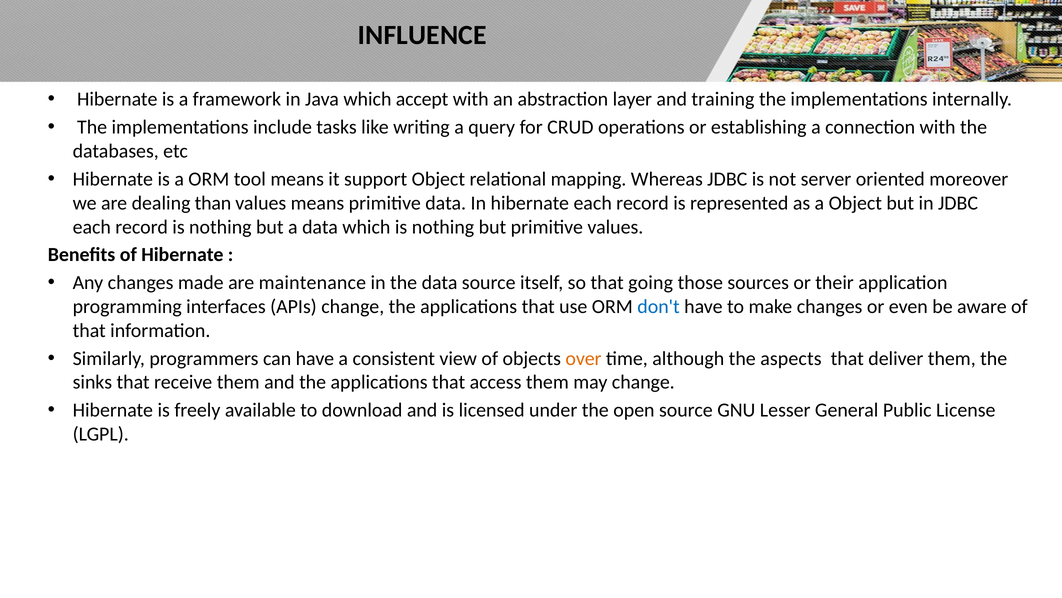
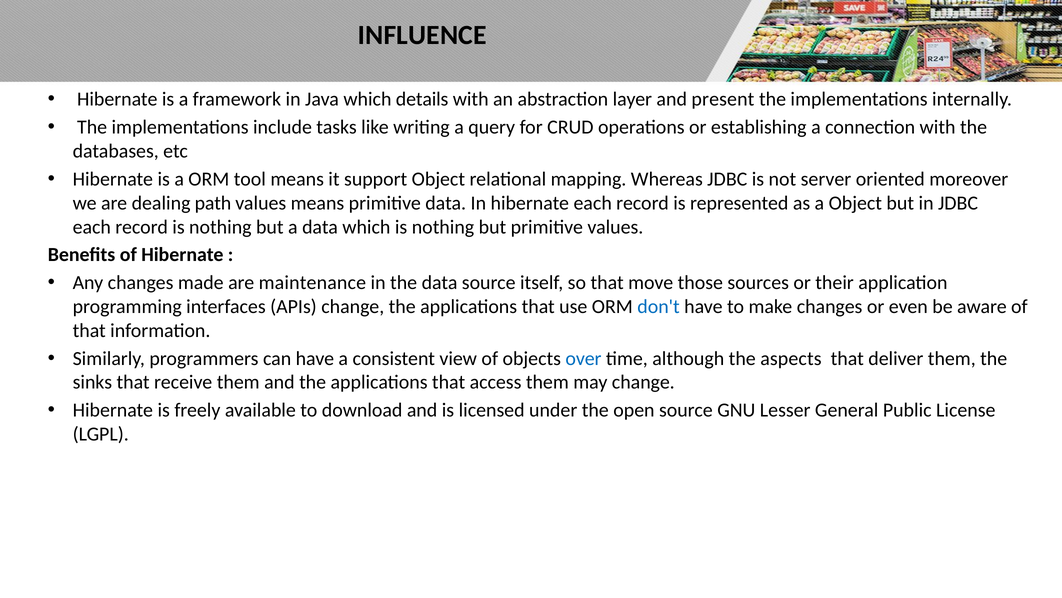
accept: accept -> details
training: training -> present
than: than -> path
going: going -> move
over colour: orange -> blue
